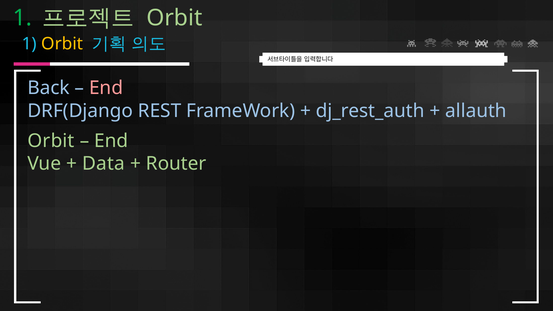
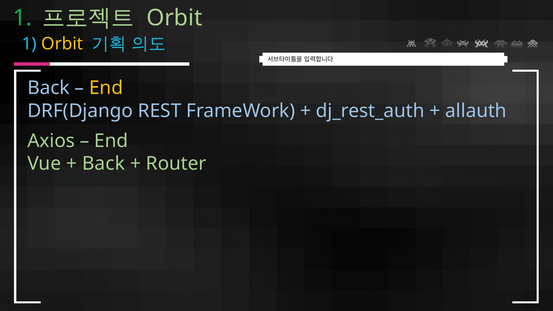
End at (106, 88) colour: pink -> yellow
Orbit at (51, 141): Orbit -> Axios
Data at (103, 164): Data -> Back
